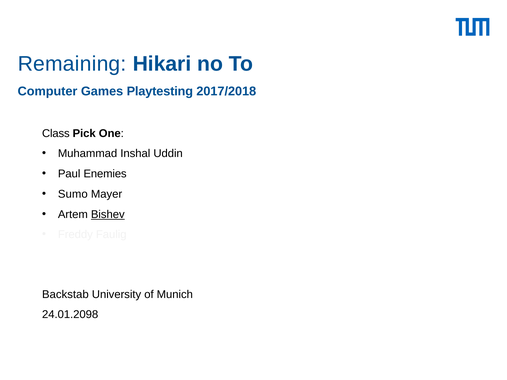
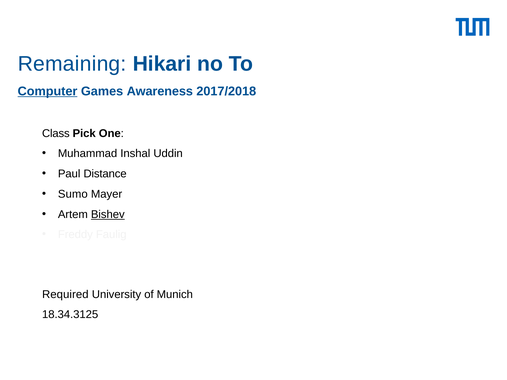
Computer underline: none -> present
Playtesting: Playtesting -> Awareness
Enemies: Enemies -> Distance
Backstab: Backstab -> Required
24.01.2098: 24.01.2098 -> 18.34.3125
